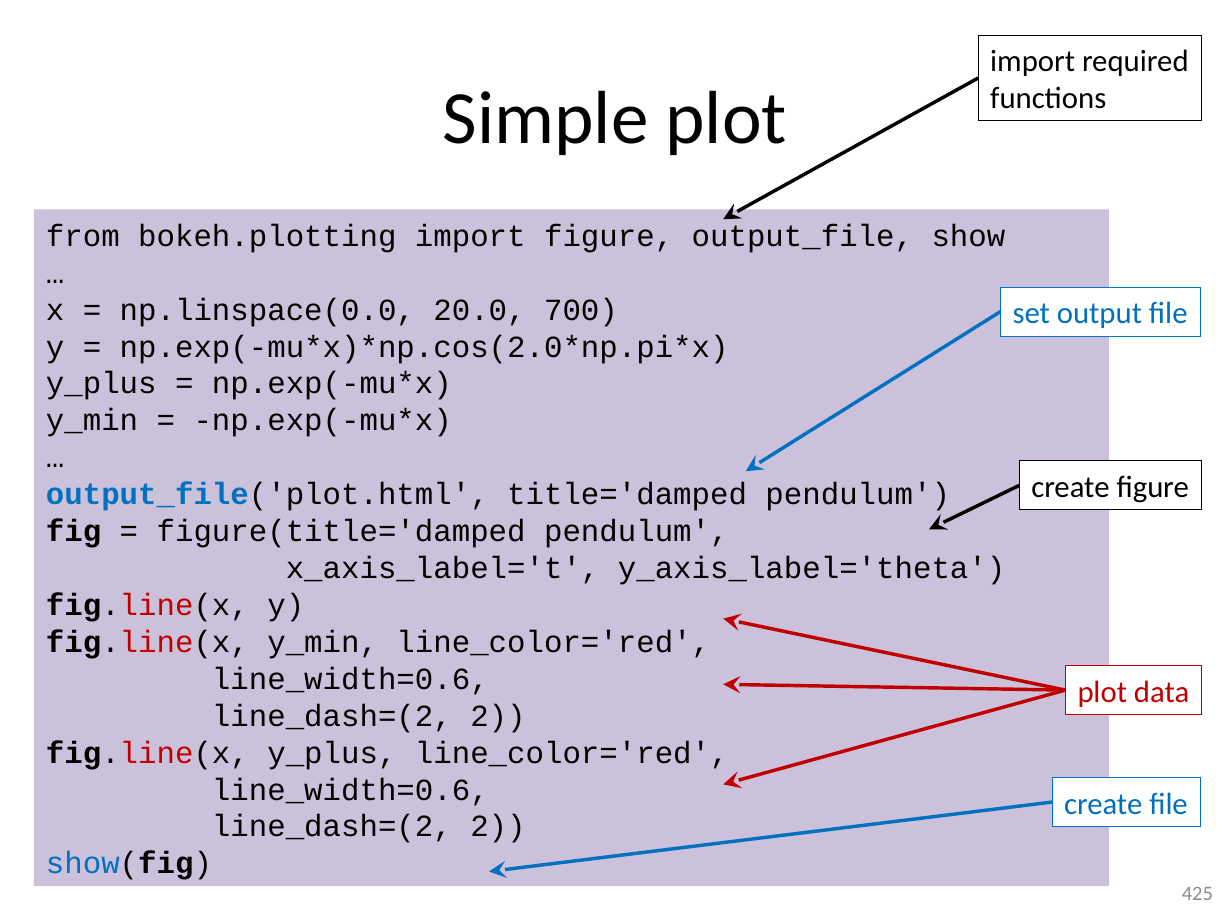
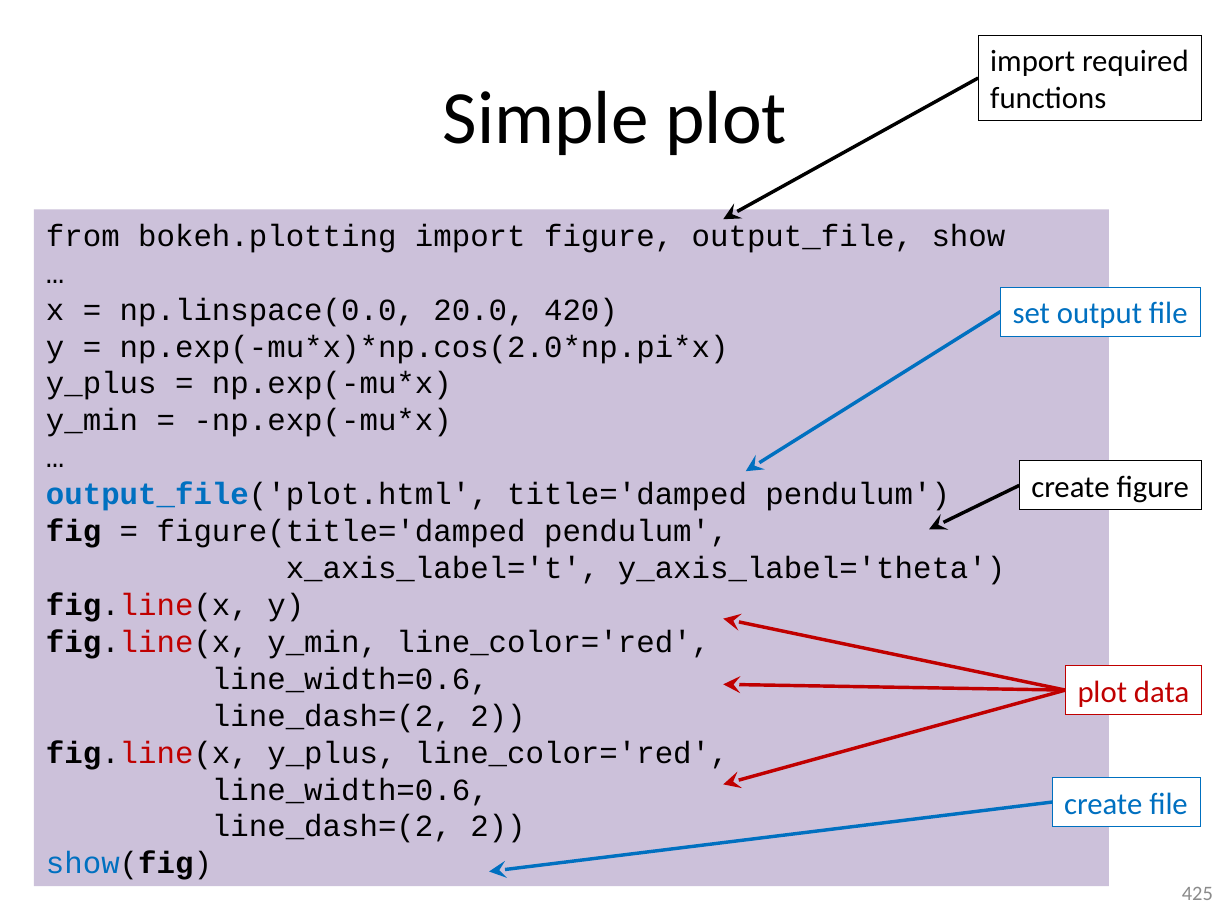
700: 700 -> 420
